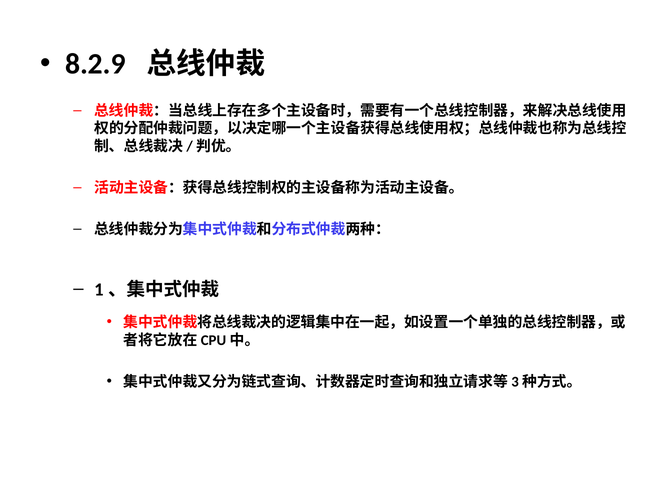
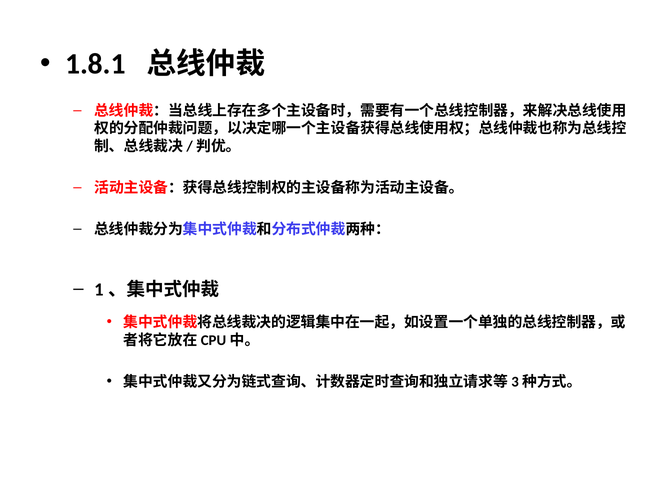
8.2.9: 8.2.9 -> 1.8.1
